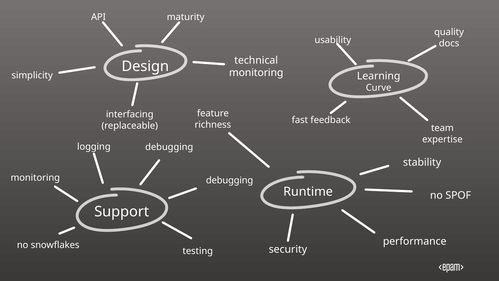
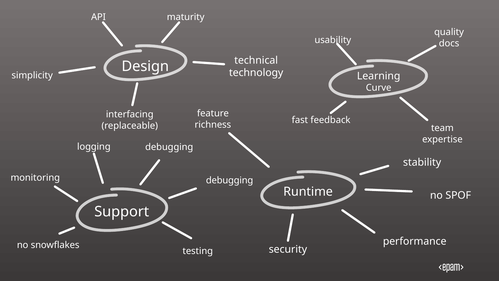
monitoring at (256, 73): monitoring -> technology
